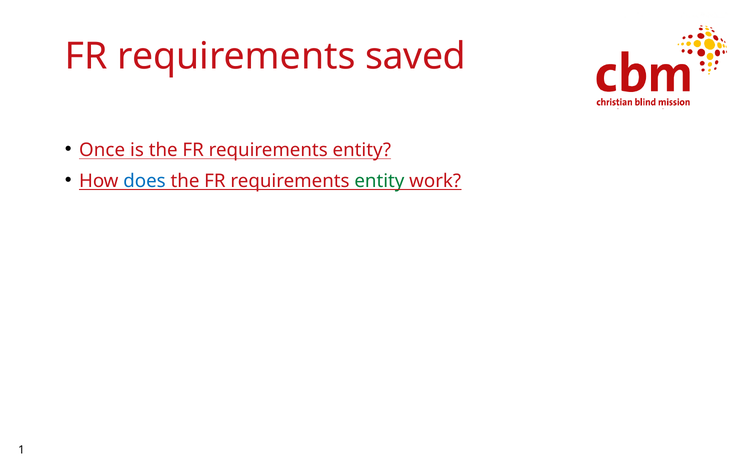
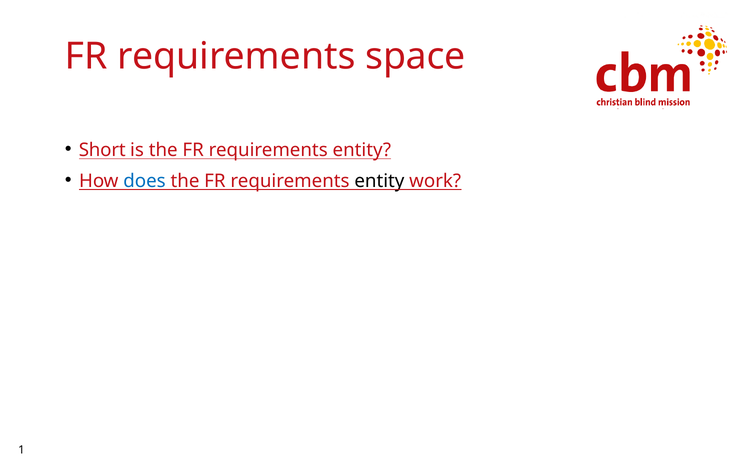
saved: saved -> space
Once: Once -> Short
entity at (379, 181) colour: green -> black
